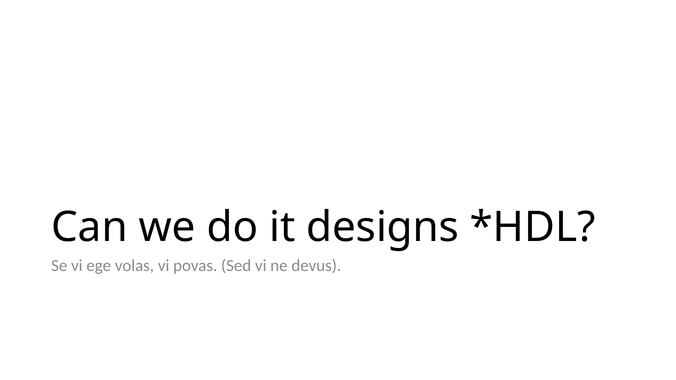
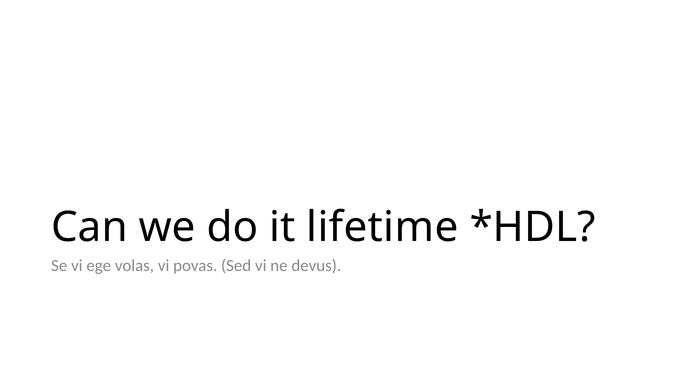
designs: designs -> lifetime
